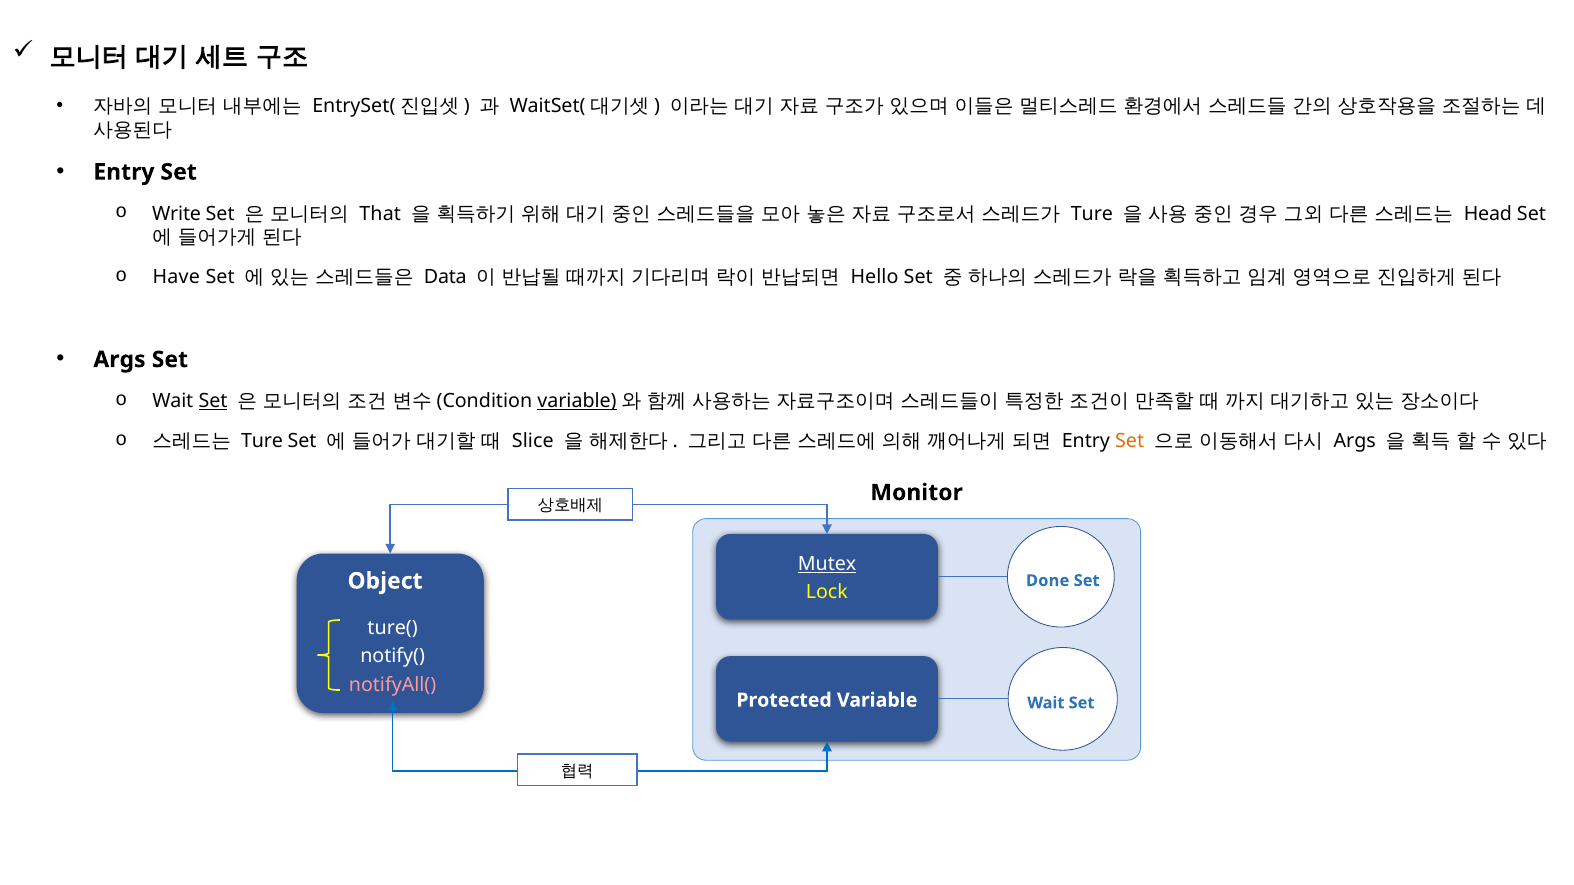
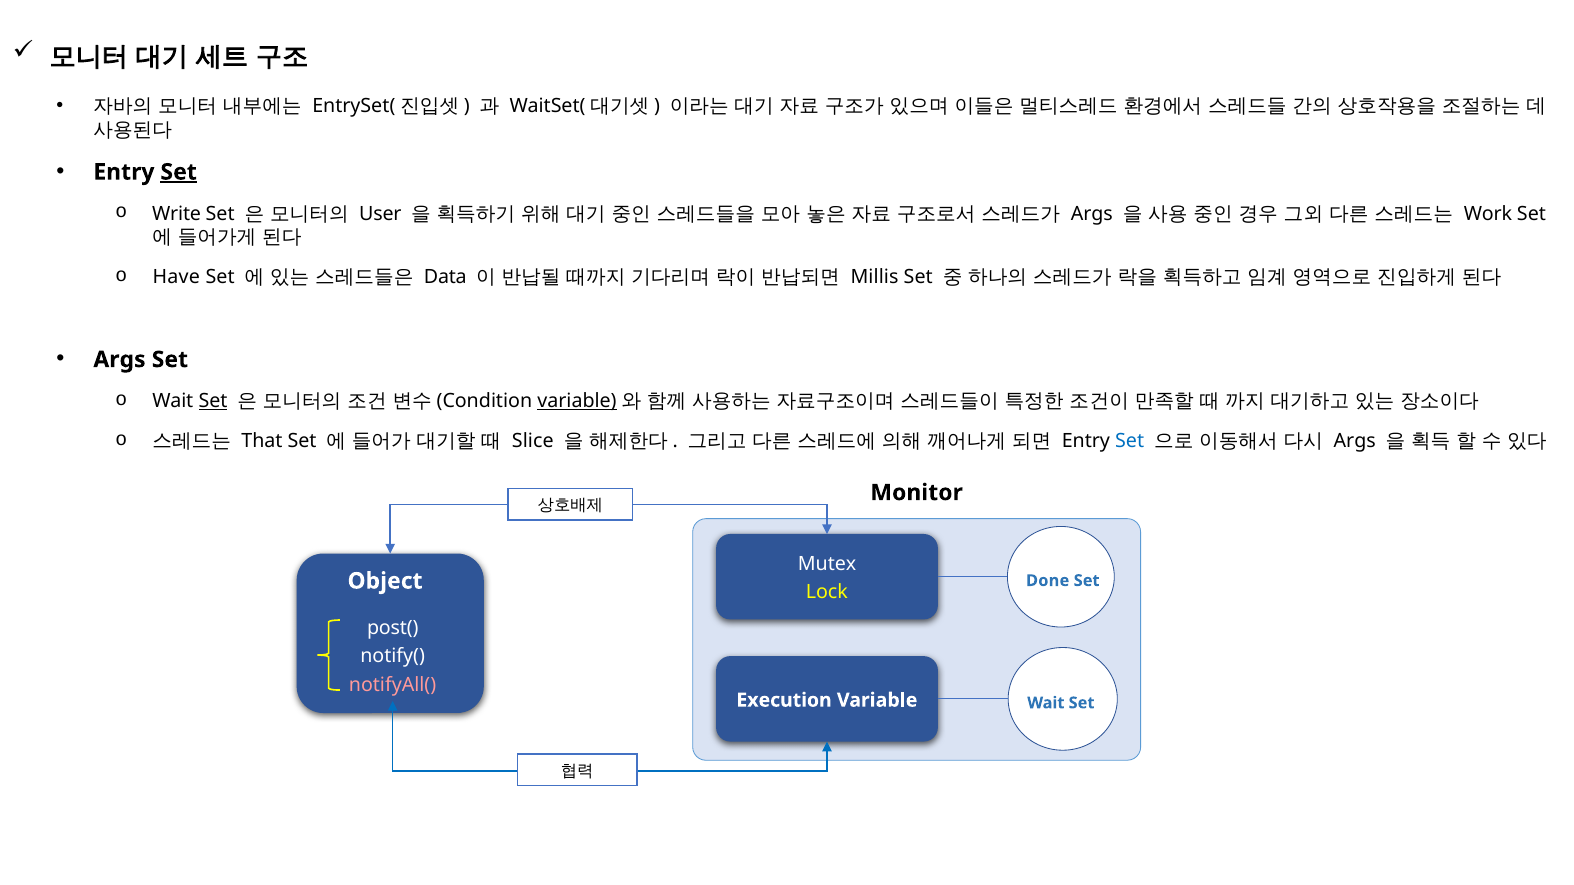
Set at (179, 172) underline: none -> present
That: That -> User
Ture at (1092, 214): Ture -> Args
Head: Head -> Work
Hello: Hello -> Millis
Ture at (262, 441): Ture -> That
Set at (1130, 441) colour: orange -> blue
Mutex underline: present -> none
ture(: ture( -> post(
Protected: Protected -> Execution
